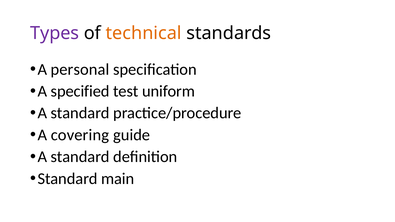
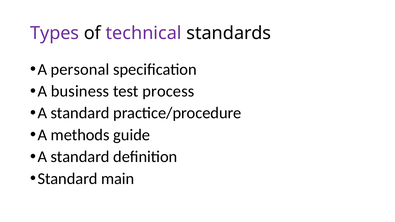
technical colour: orange -> purple
specified: specified -> business
uniform: uniform -> process
covering: covering -> methods
